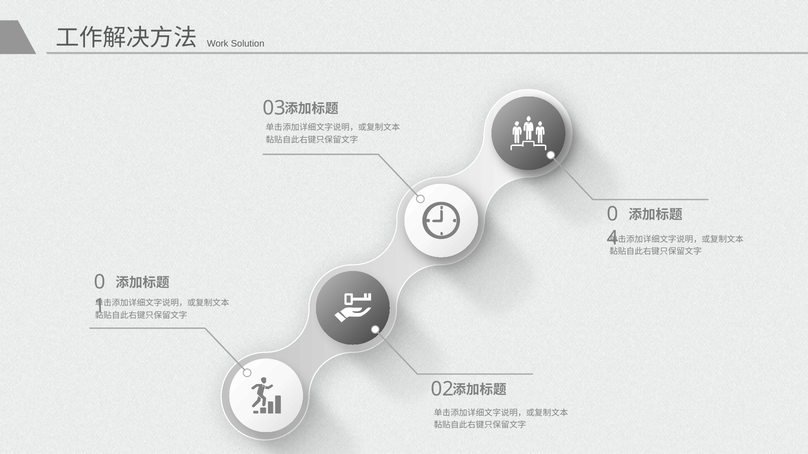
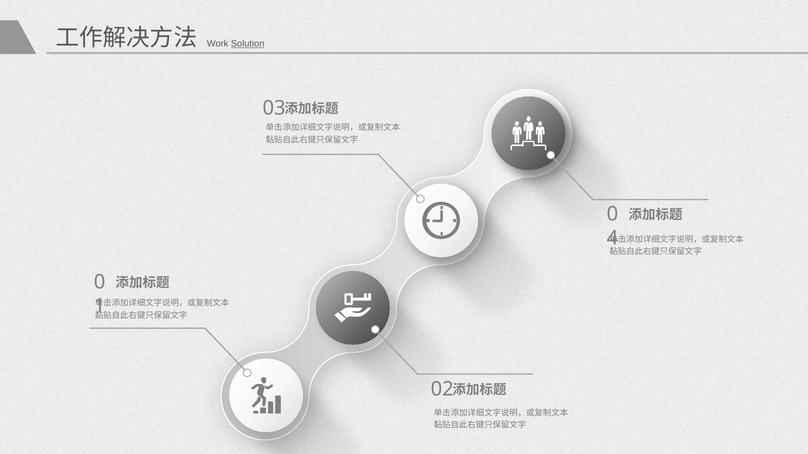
Solution underline: none -> present
